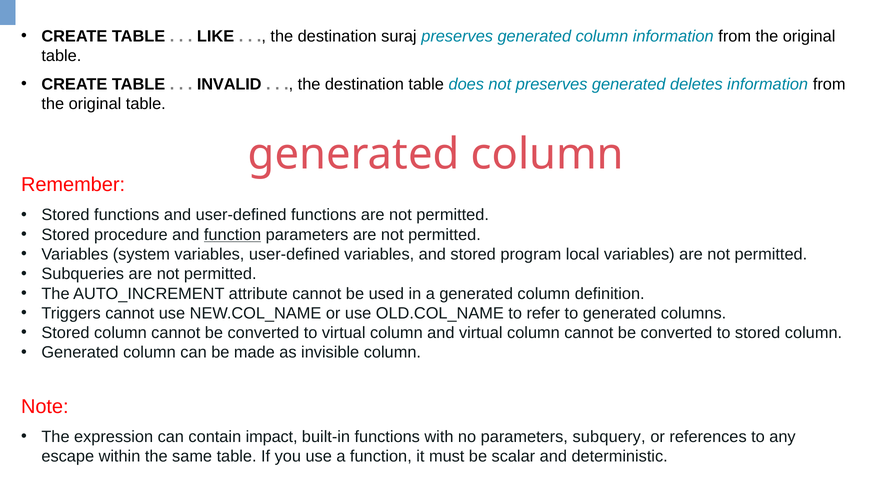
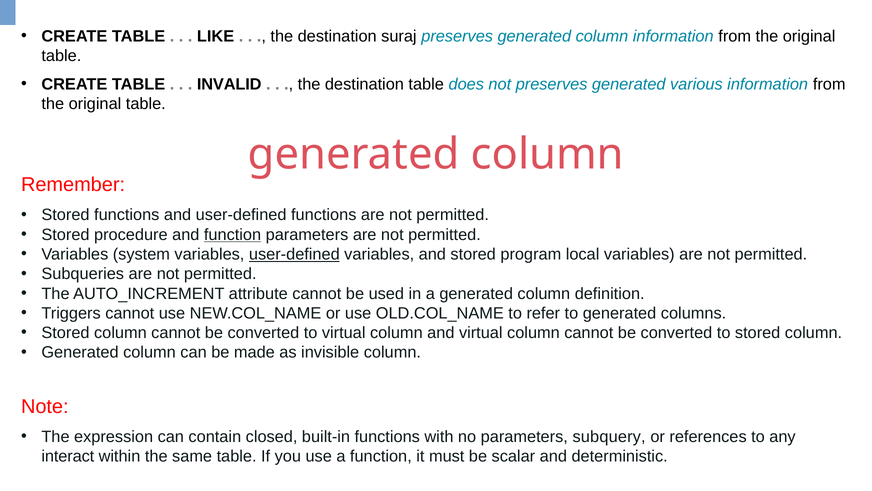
deletes: deletes -> various
user-defined at (294, 254) underline: none -> present
impact: impact -> closed
escape: escape -> interact
